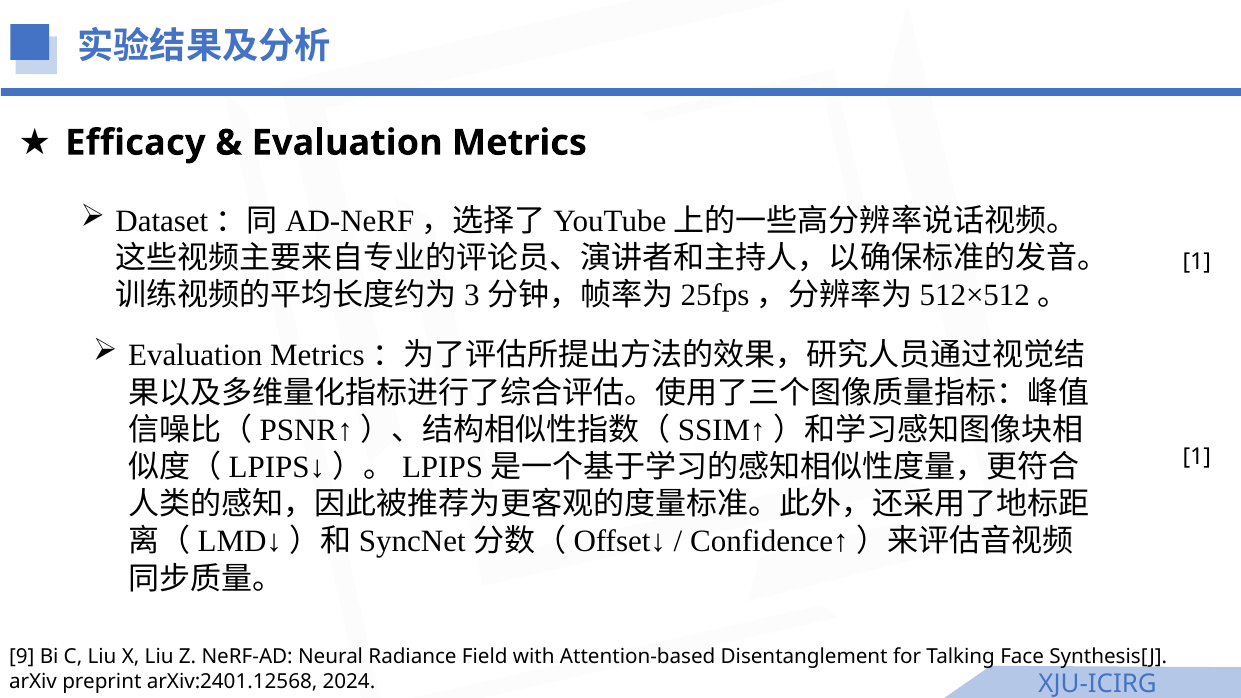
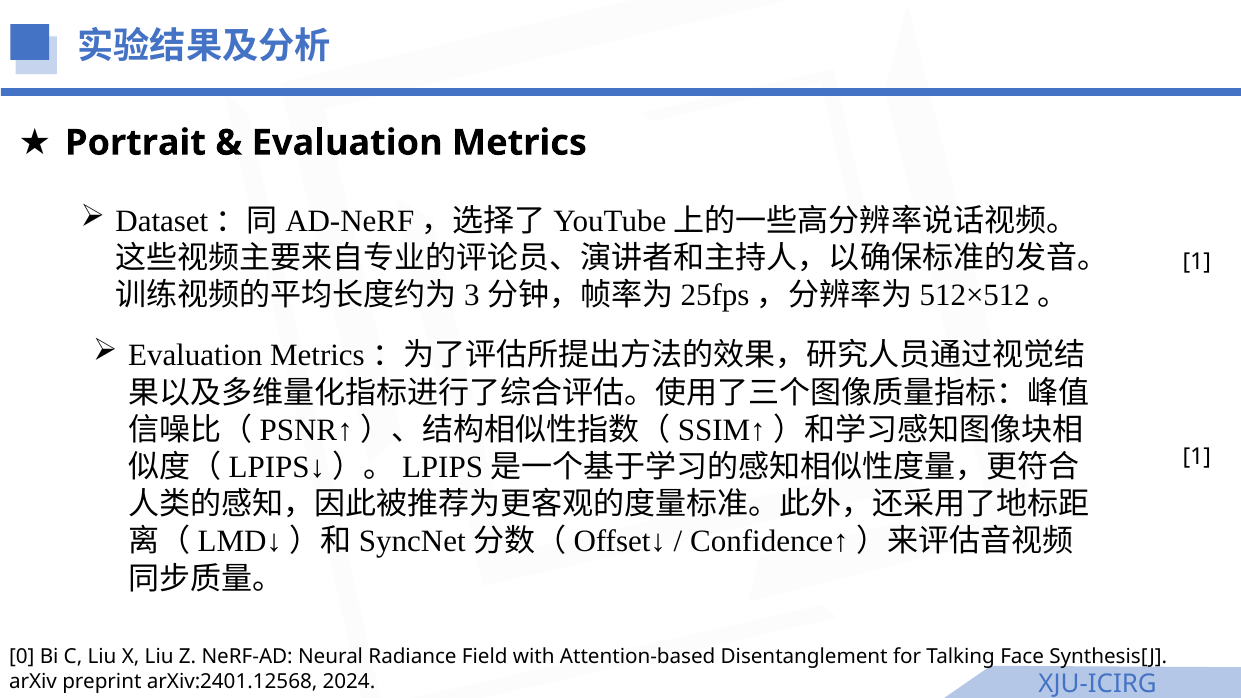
Efficacy: Efficacy -> Portrait
9: 9 -> 0
